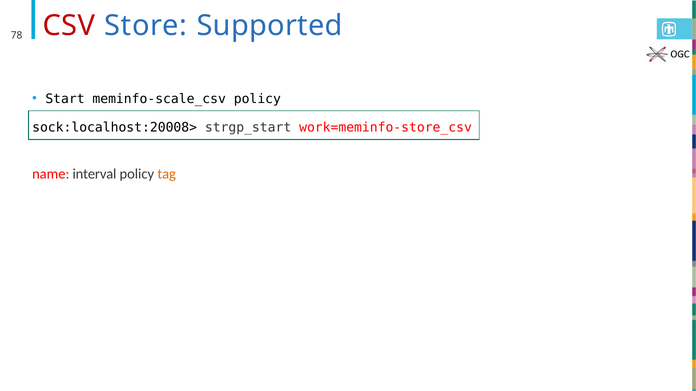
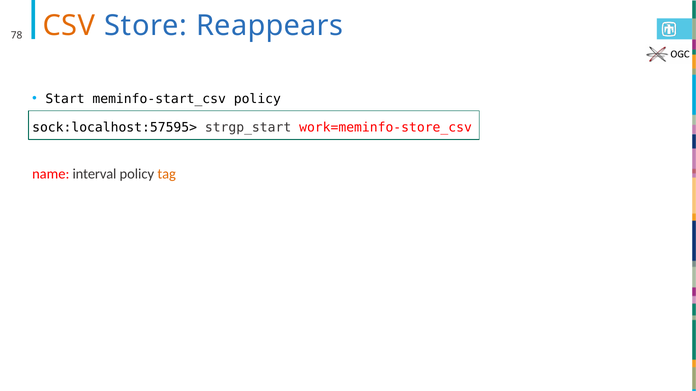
CSV colour: red -> orange
Supported: Supported -> Reappears
meminfo-scale_csv: meminfo-scale_csv -> meminfo-start_csv
sock:localhost:20008>: sock:localhost:20008> -> sock:localhost:57595>
